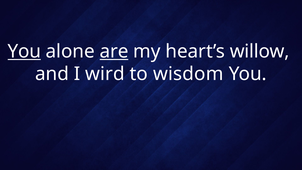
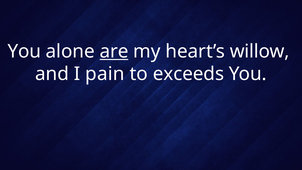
You at (24, 51) underline: present -> none
wird: wird -> pain
wisdom: wisdom -> exceeds
